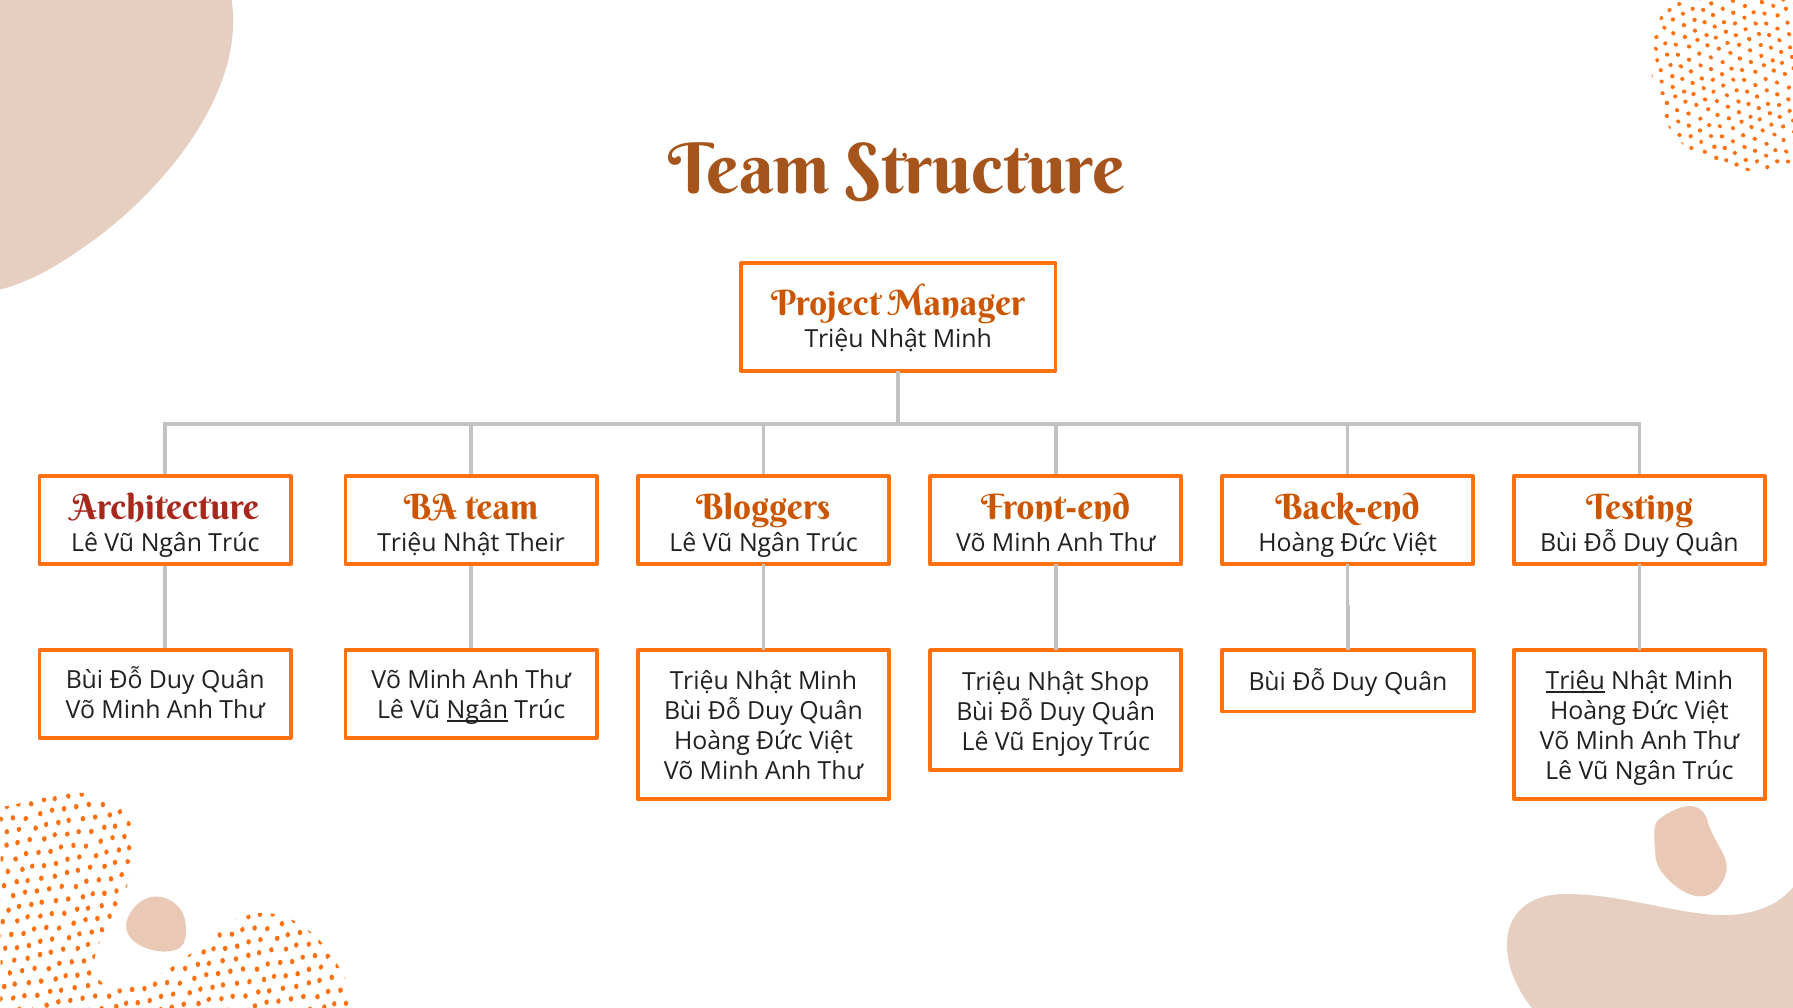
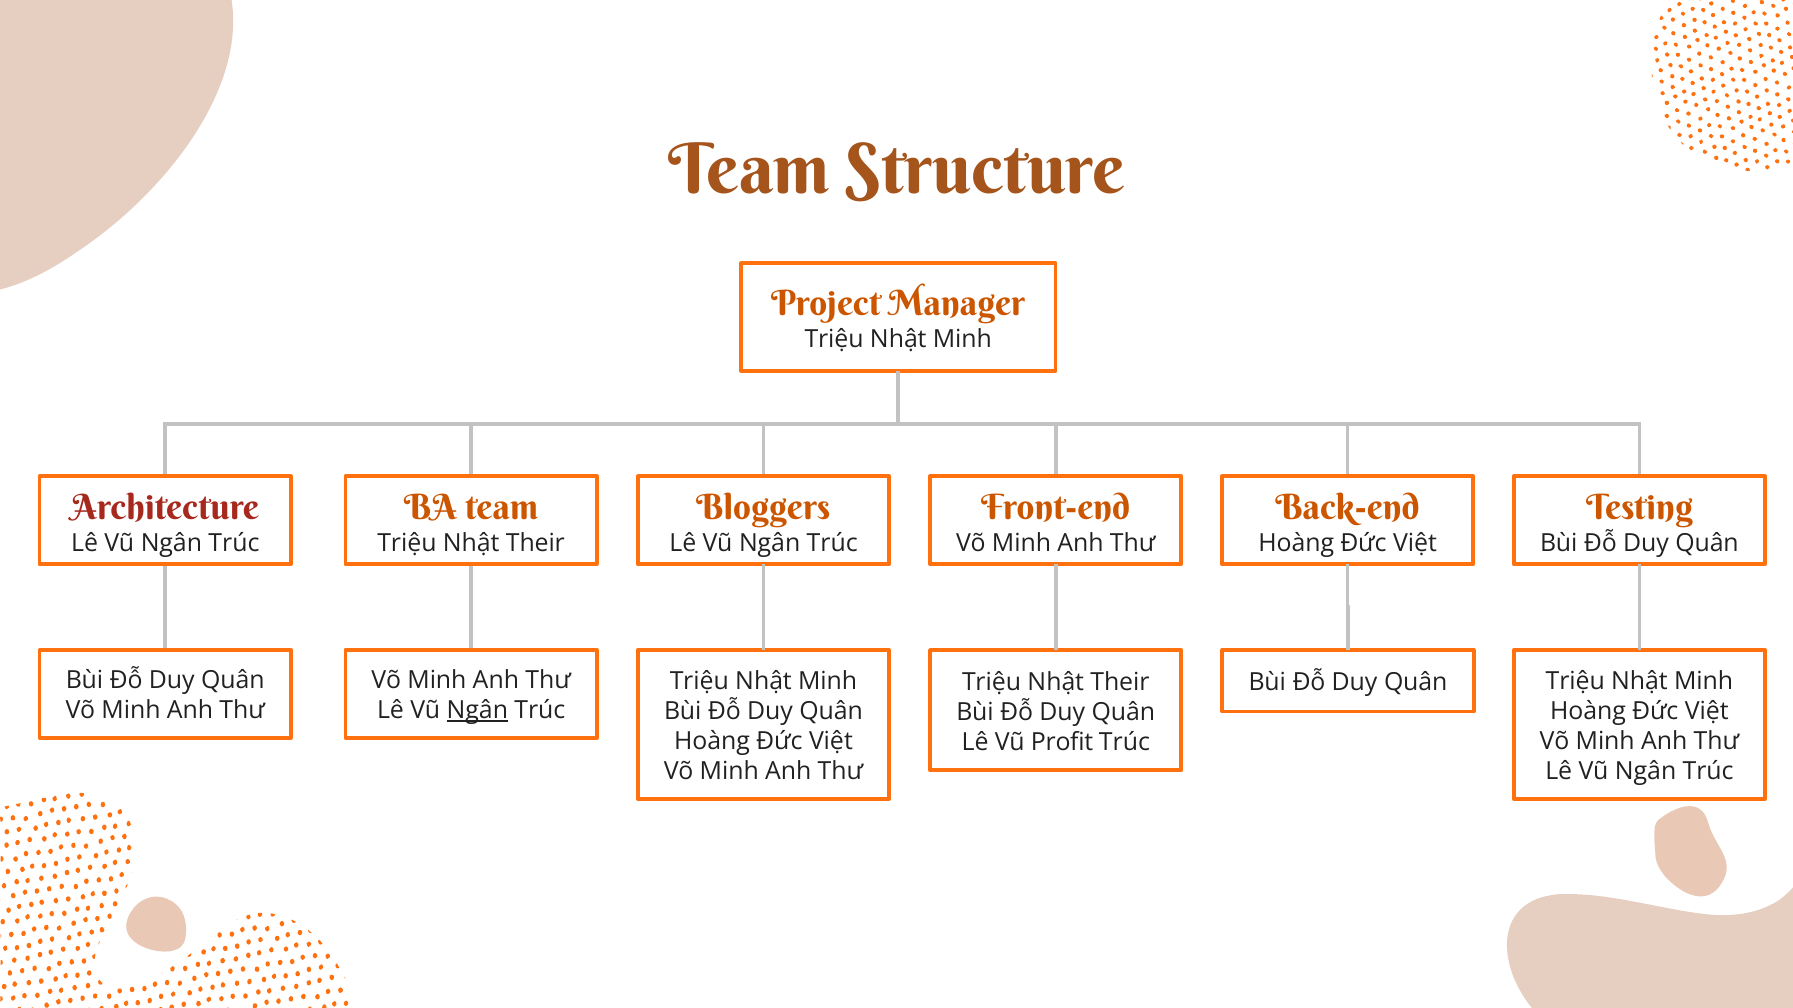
Shop at (1120, 682): Shop -> Their
Triệu at (1575, 682) underline: present -> none
Enjoy: Enjoy -> Profit
